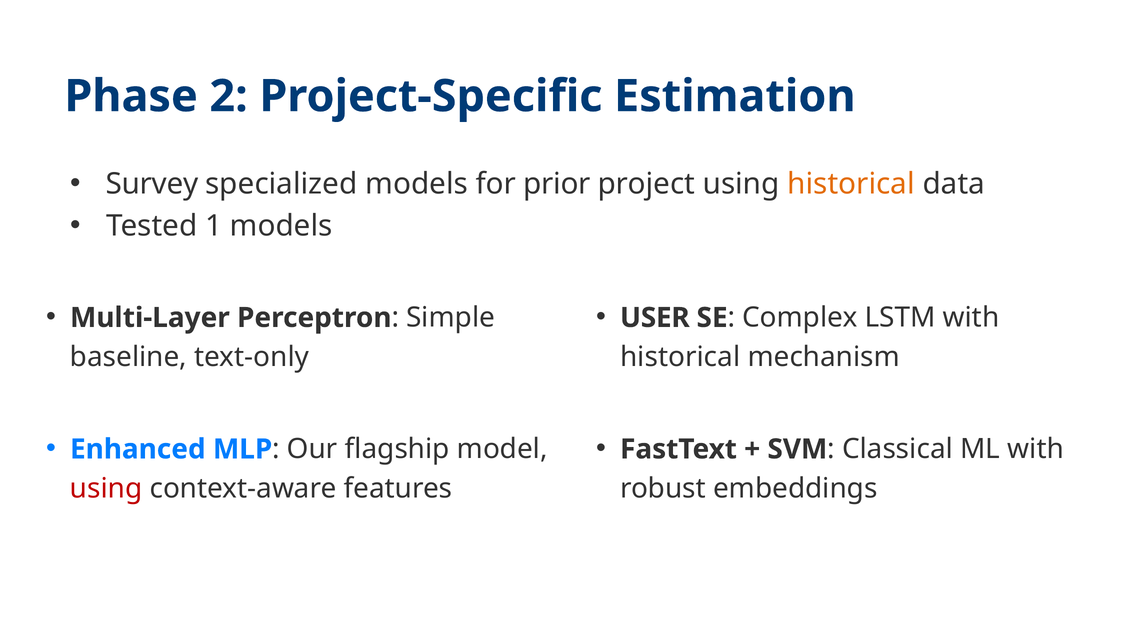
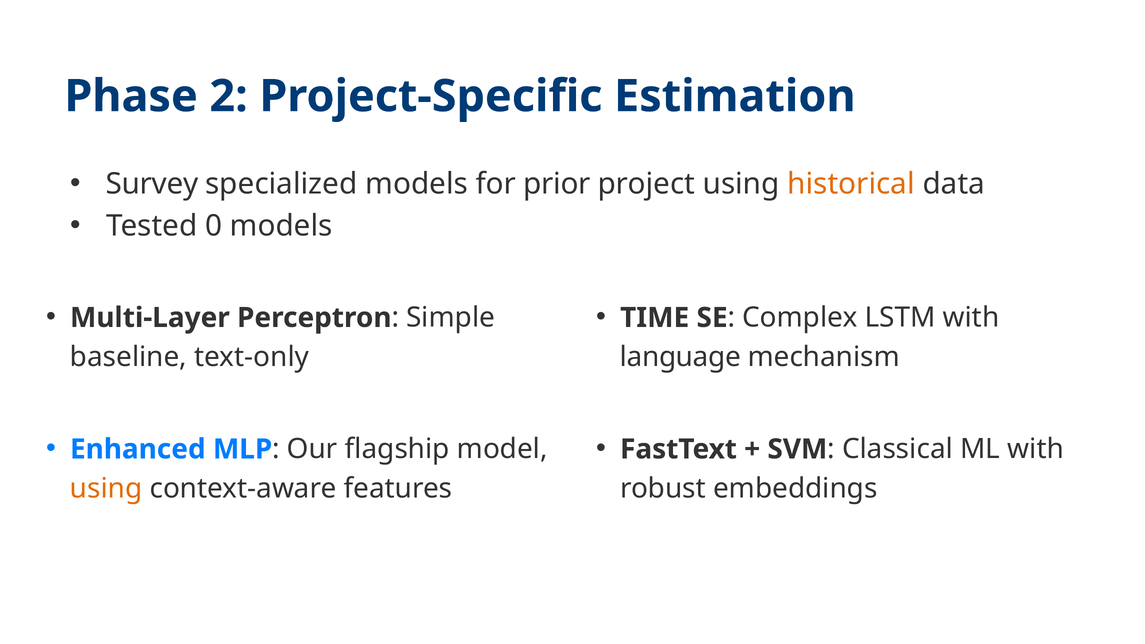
1: 1 -> 0
USER: USER -> TIME
historical at (680, 357): historical -> language
using at (106, 488) colour: red -> orange
